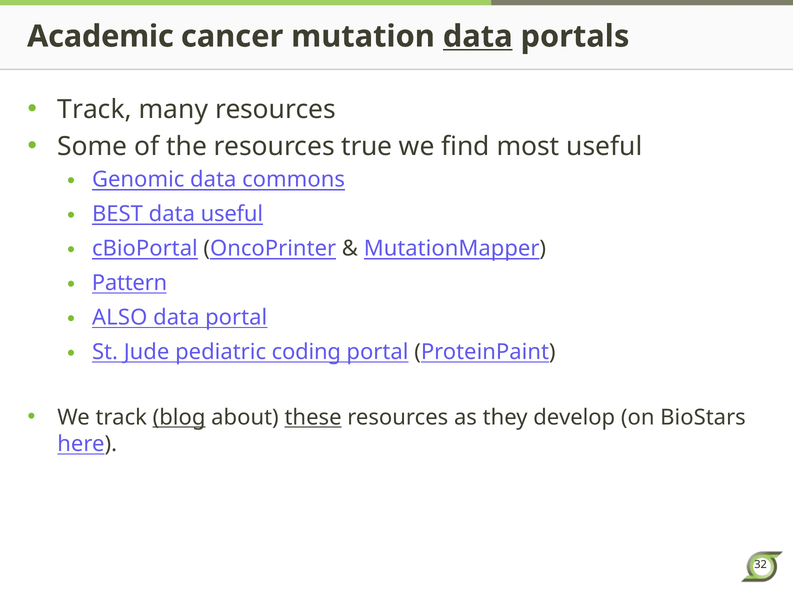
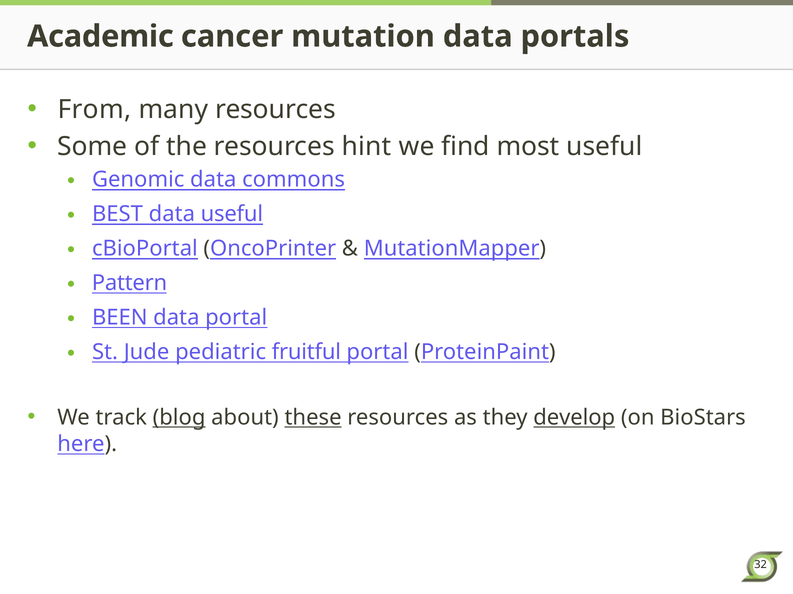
data at (478, 36) underline: present -> none
Track at (95, 110): Track -> From
true: true -> hint
ALSO: ALSO -> BEEN
coding: coding -> fruitful
develop underline: none -> present
